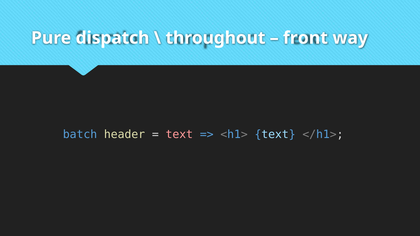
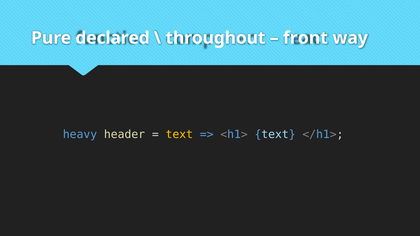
dispatch: dispatch -> declared
batch: batch -> heavy
text at (179, 134) colour: pink -> yellow
